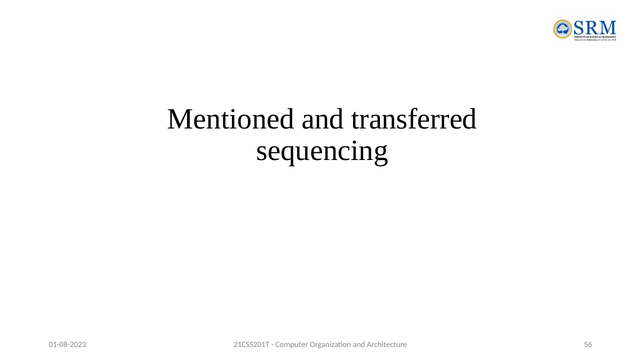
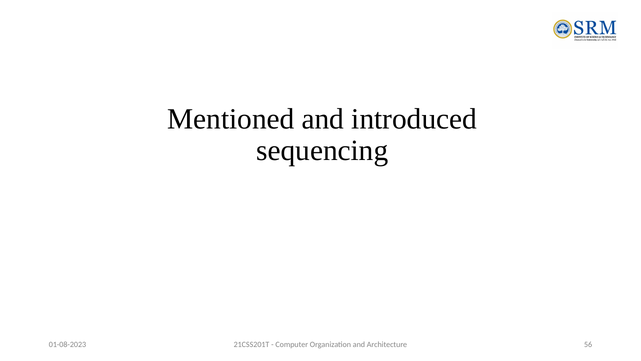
transferred: transferred -> introduced
